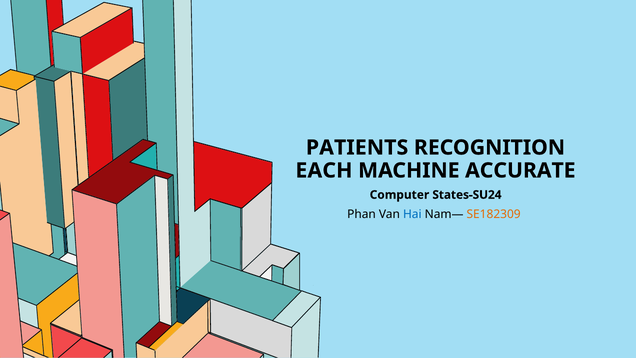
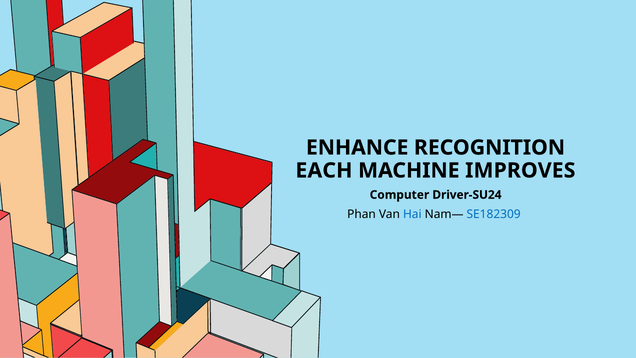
PATIENTS: PATIENTS -> ENHANCE
ACCURATE: ACCURATE -> IMPROVES
States-SU24: States-SU24 -> Driver-SU24
SE182309 colour: orange -> blue
